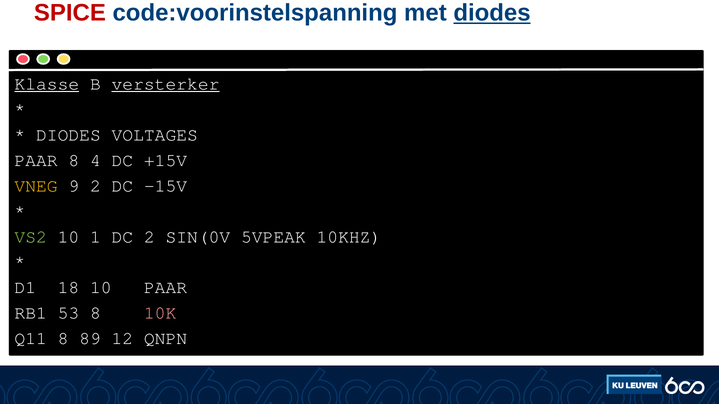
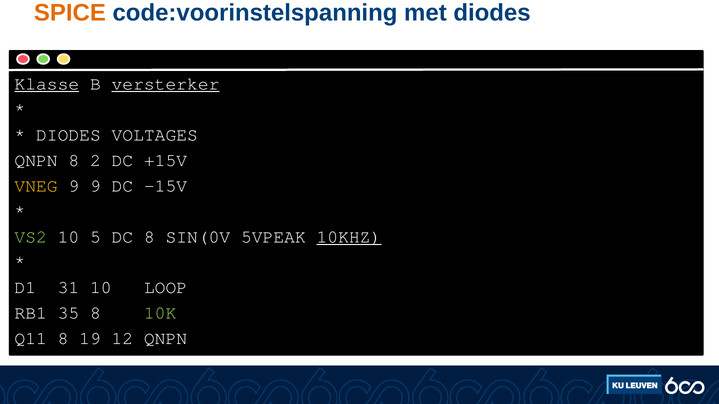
SPICE colour: red -> orange
diodes at (492, 13) underline: present -> none
PAAR at (36, 160): PAAR -> QNPN
4: 4 -> 2
9 2: 2 -> 9
1: 1 -> 5
DC 2: 2 -> 8
10KHZ underline: none -> present
18: 18 -> 31
10 PAAR: PAAR -> LOOP
53: 53 -> 35
10K colour: pink -> light green
89: 89 -> 19
